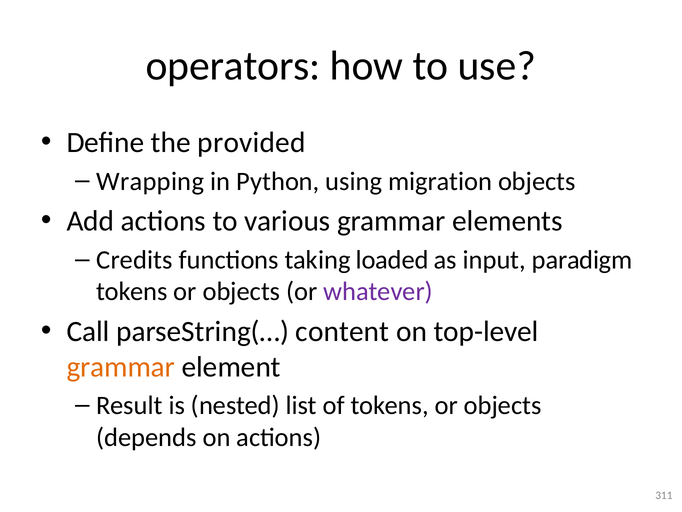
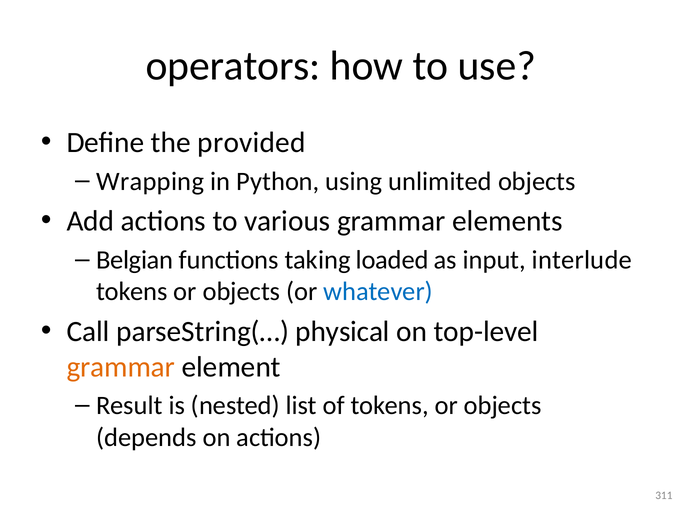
migration: migration -> unlimited
Credits: Credits -> Belgian
paradigm: paradigm -> interlude
whatever colour: purple -> blue
content: content -> physical
